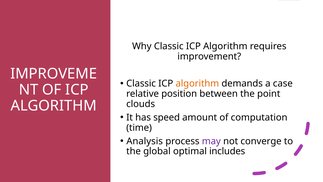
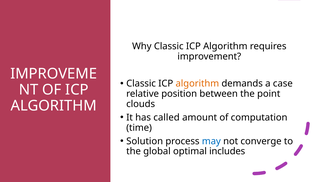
speed: speed -> called
Analysis: Analysis -> Solution
may colour: purple -> blue
